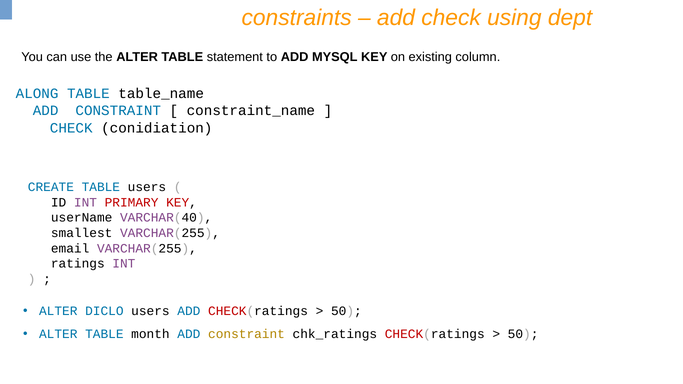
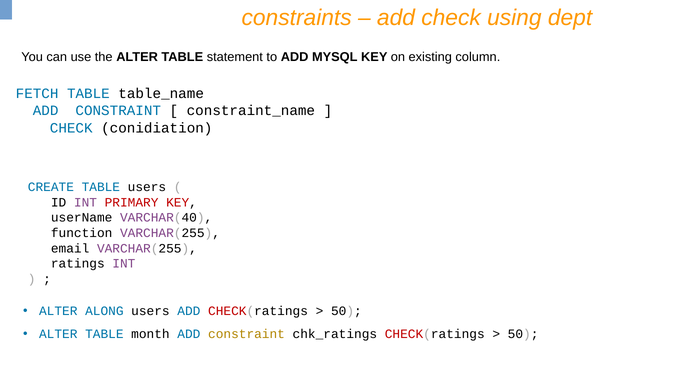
ALONG: ALONG -> FETCH
smallest: smallest -> function
DICLO: DICLO -> ALONG
